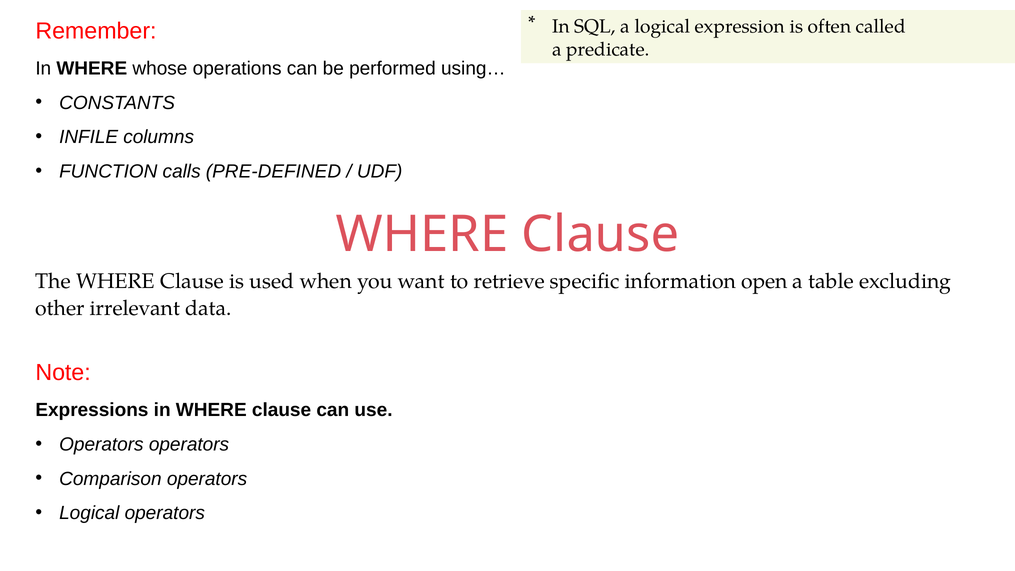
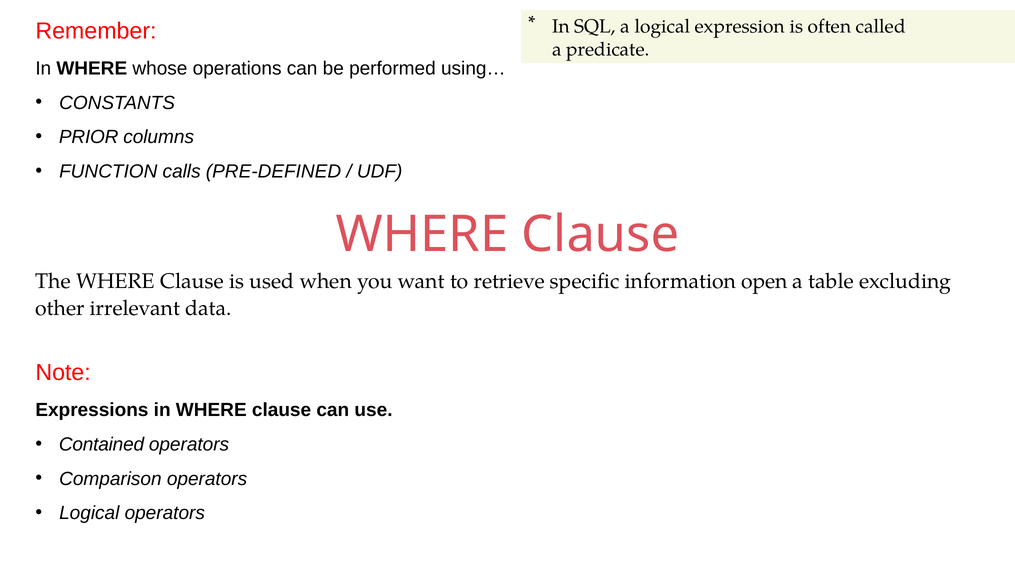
INFILE: INFILE -> PRIOR
Operators at (101, 444): Operators -> Contained
